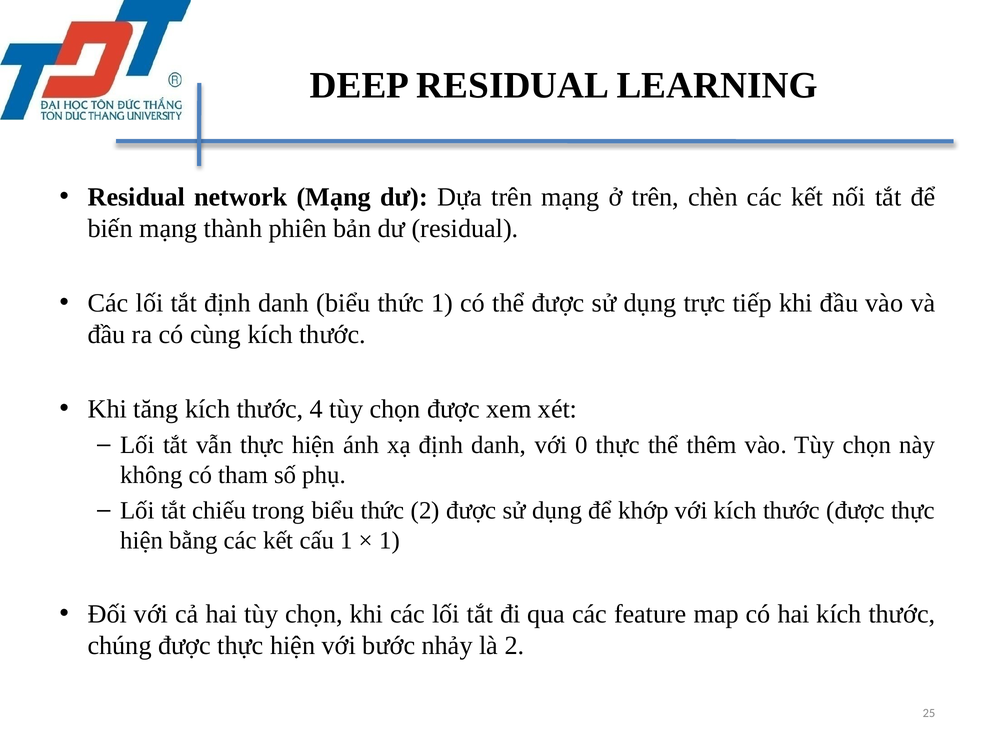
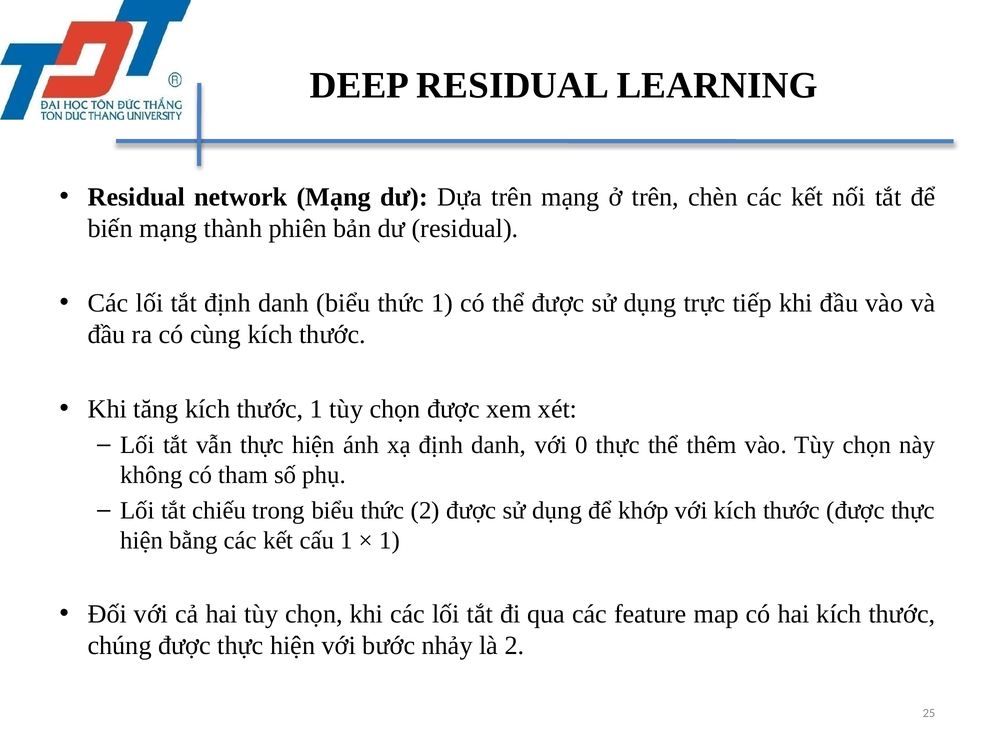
thước 4: 4 -> 1
